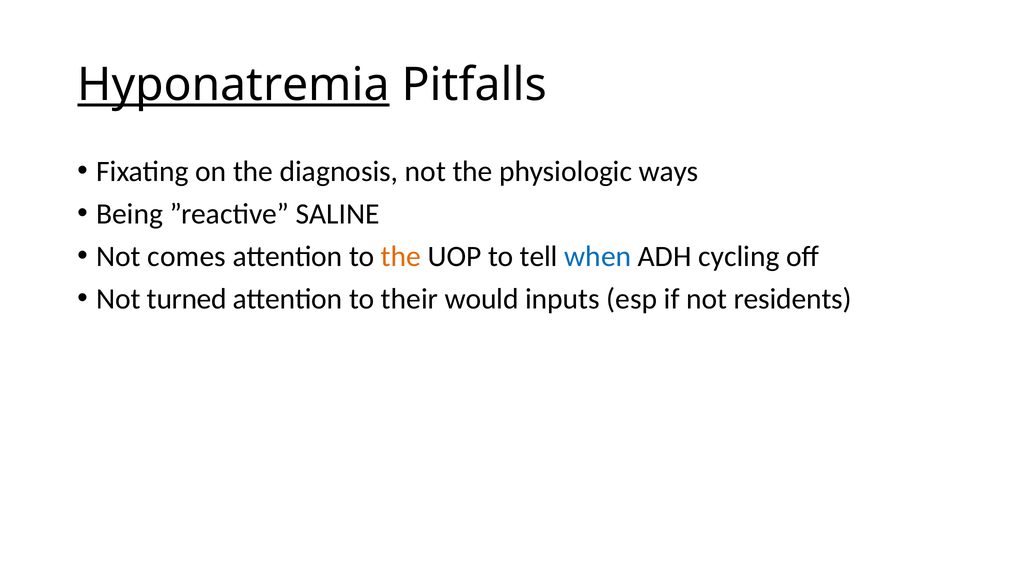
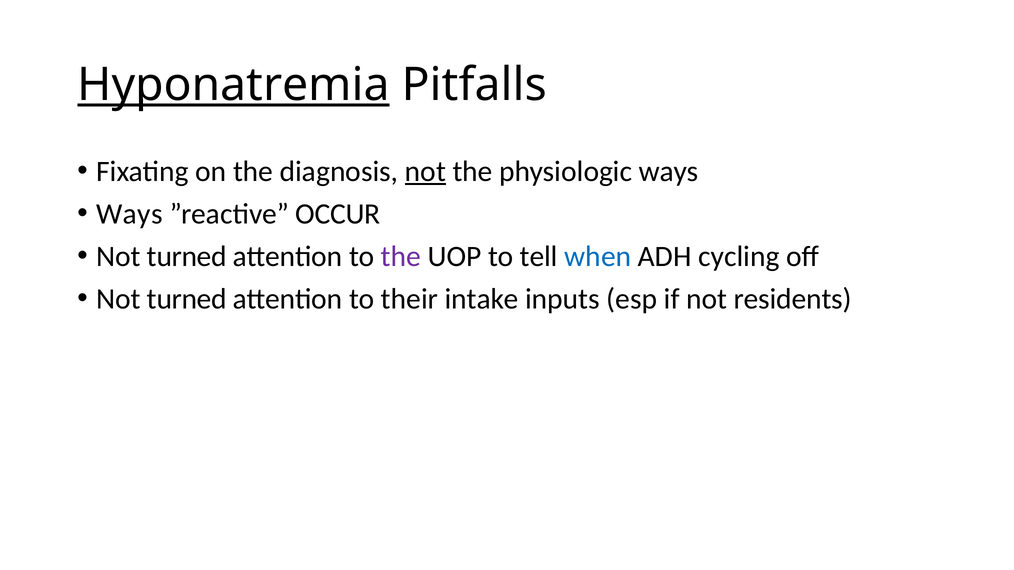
not at (425, 171) underline: none -> present
Being at (130, 214): Being -> Ways
SALINE: SALINE -> OCCUR
comes at (187, 256): comes -> turned
the at (401, 256) colour: orange -> purple
would: would -> intake
